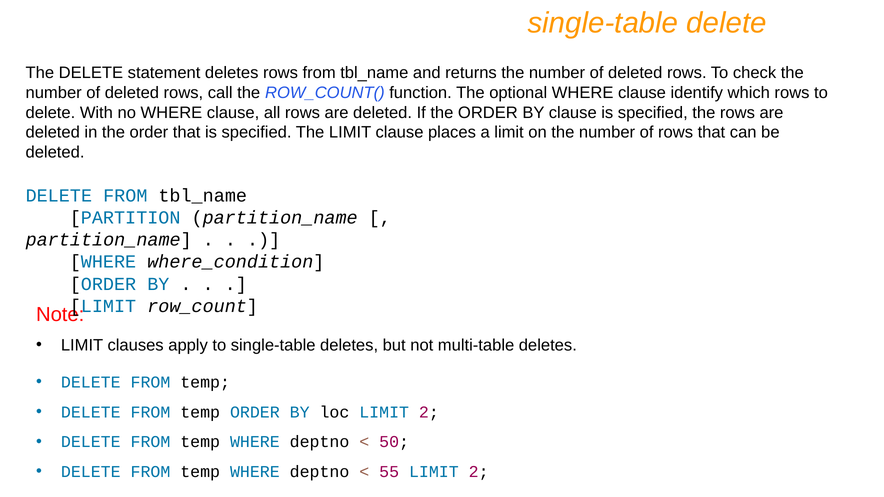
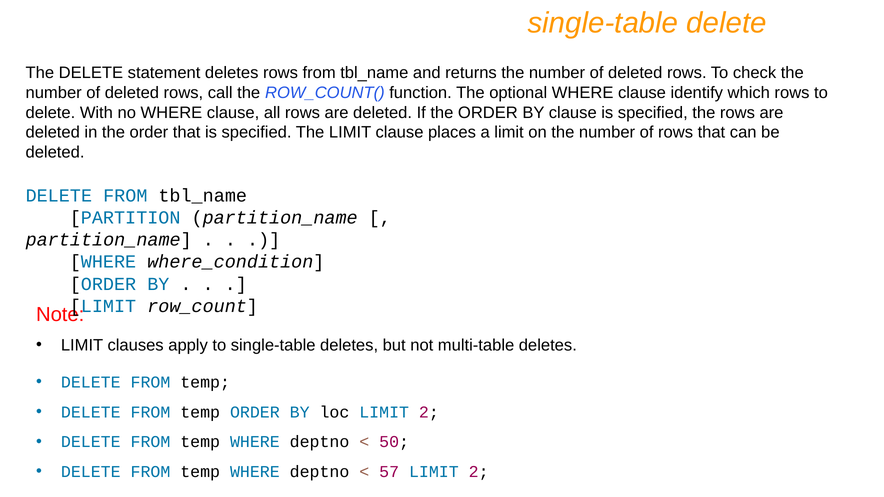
55: 55 -> 57
